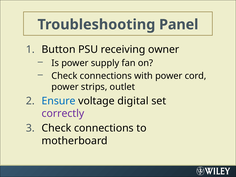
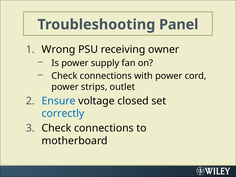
Button: Button -> Wrong
digital: digital -> closed
correctly colour: purple -> blue
